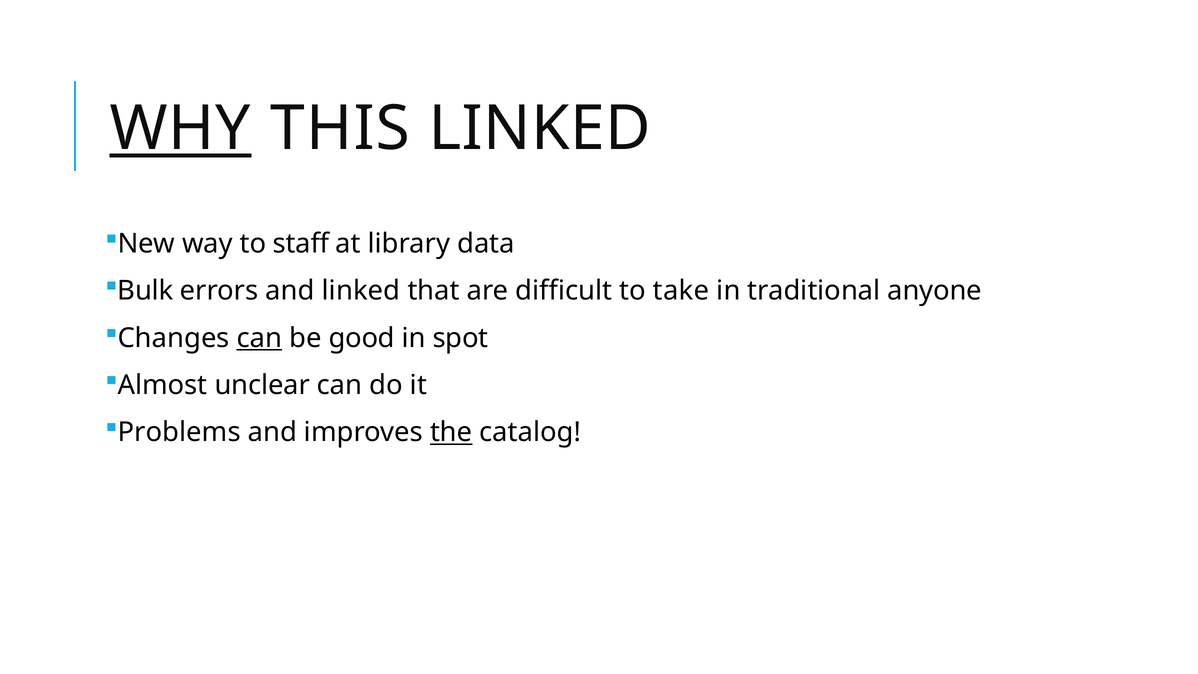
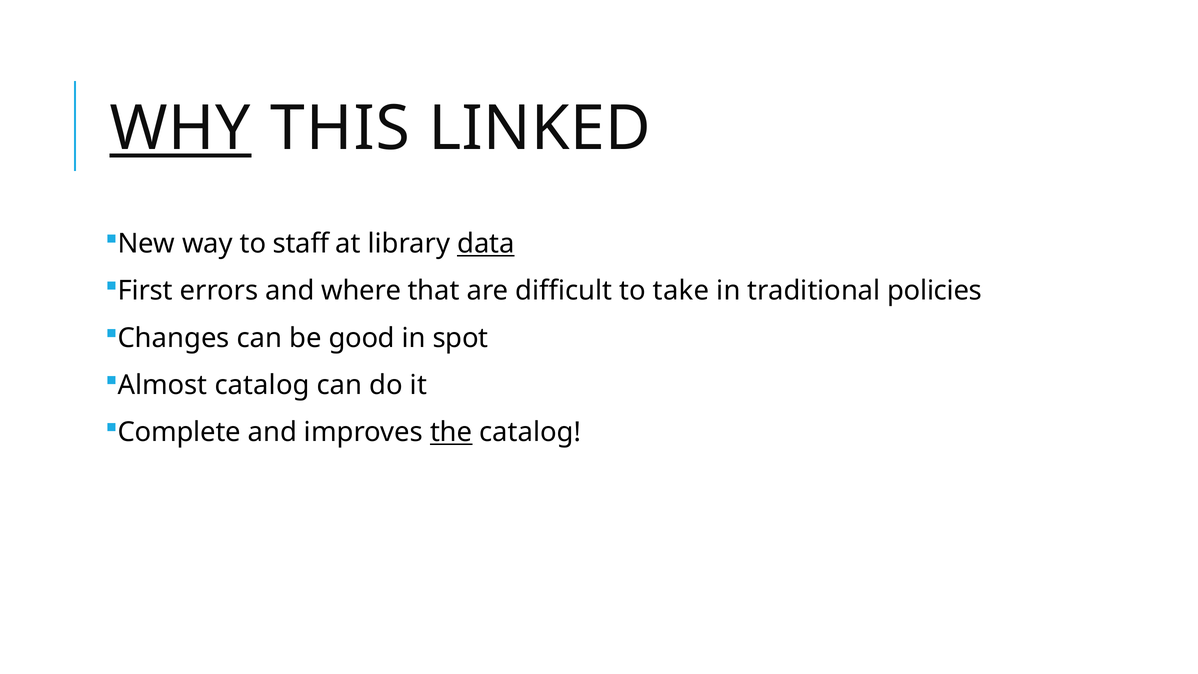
data underline: none -> present
Bulk: Bulk -> First
and linked: linked -> where
anyone: anyone -> policies
can at (259, 338) underline: present -> none
Almost unclear: unclear -> catalog
Problems: Problems -> Complete
